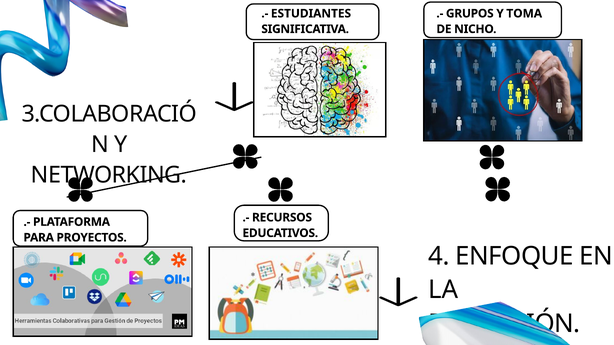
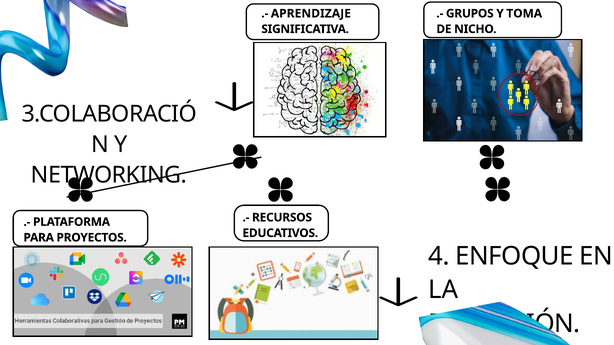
ESTUDIANTES: ESTUDIANTES -> APRENDIZAJE
